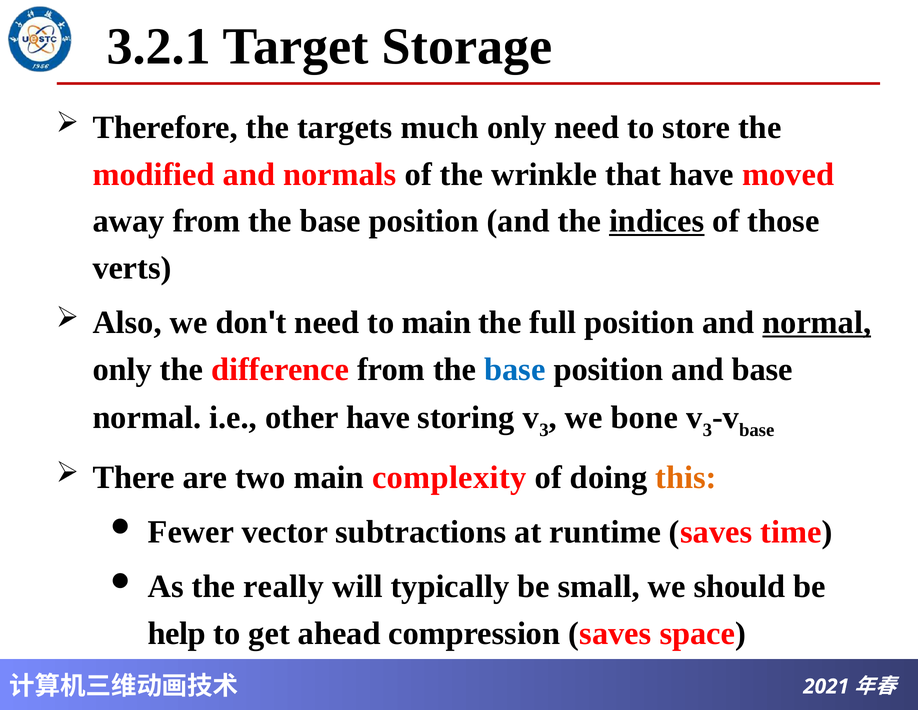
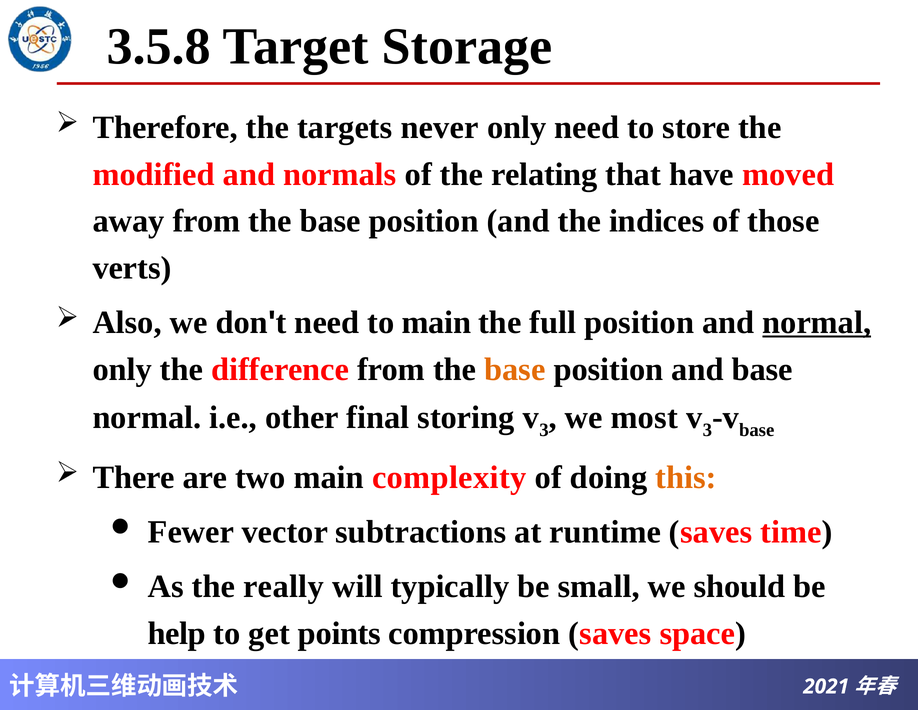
3.2.1: 3.2.1 -> 3.5.8
much: much -> never
wrinkle: wrinkle -> relating
indices underline: present -> none
base at (515, 369) colour: blue -> orange
other have: have -> final
bone: bone -> most
ahead: ahead -> points
